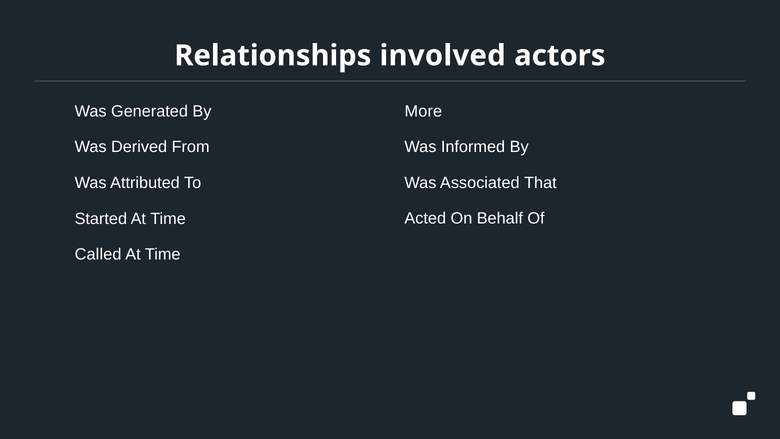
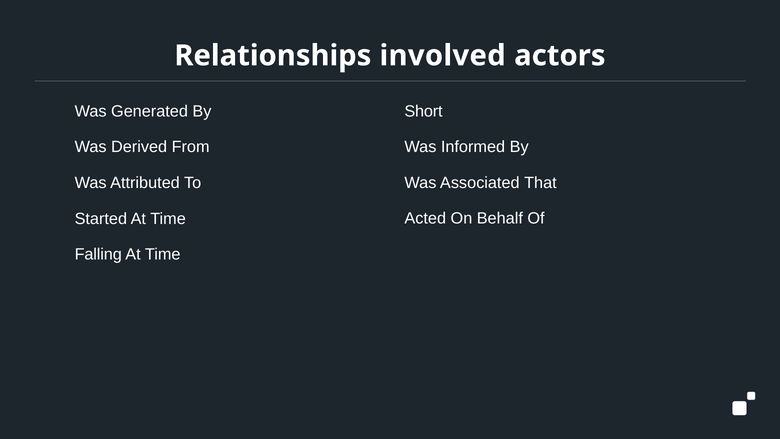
More: More -> Short
Called: Called -> Falling
